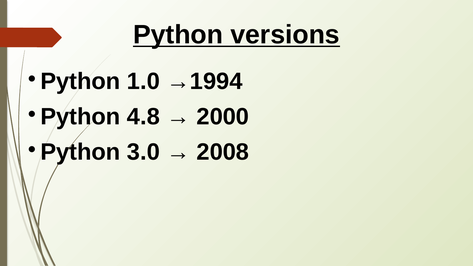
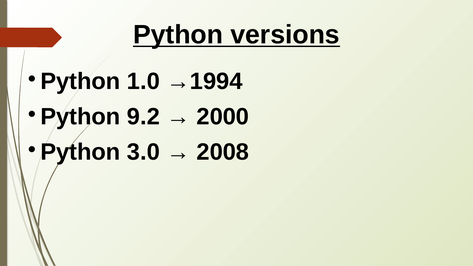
4.8: 4.8 -> 9.2
